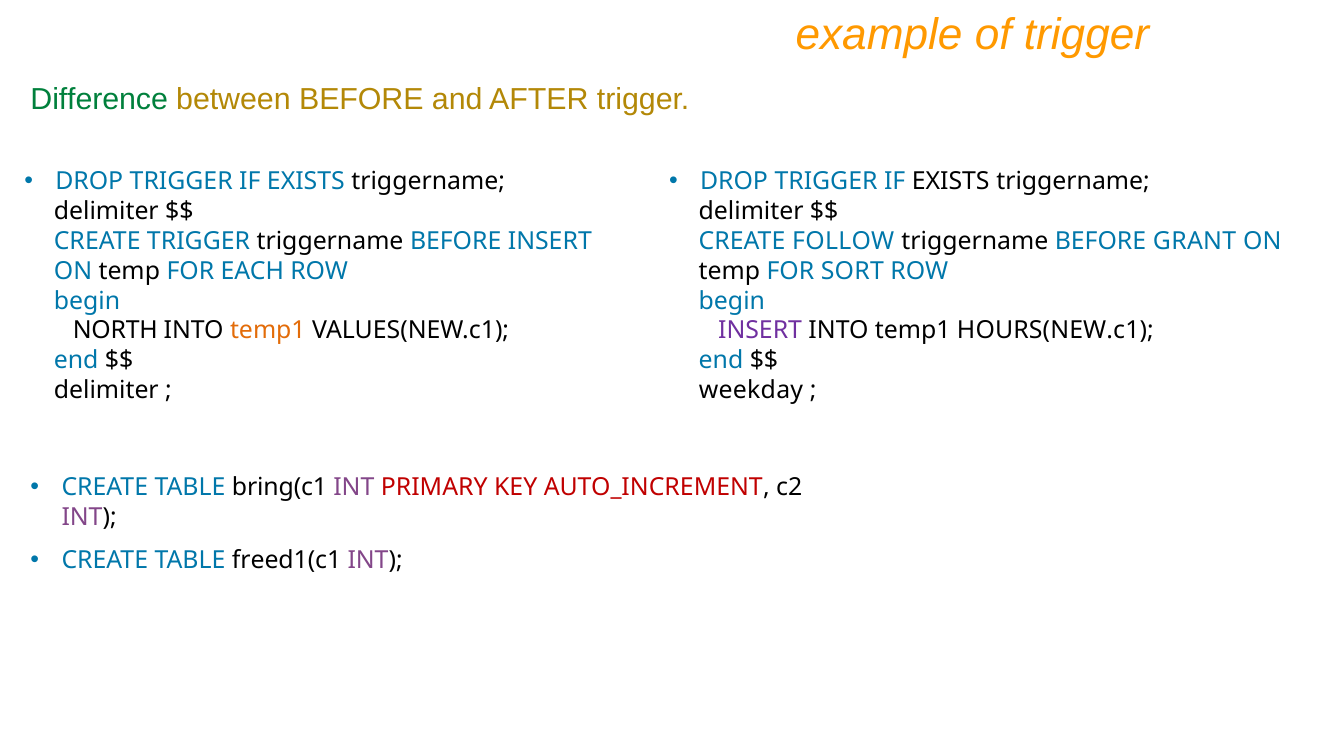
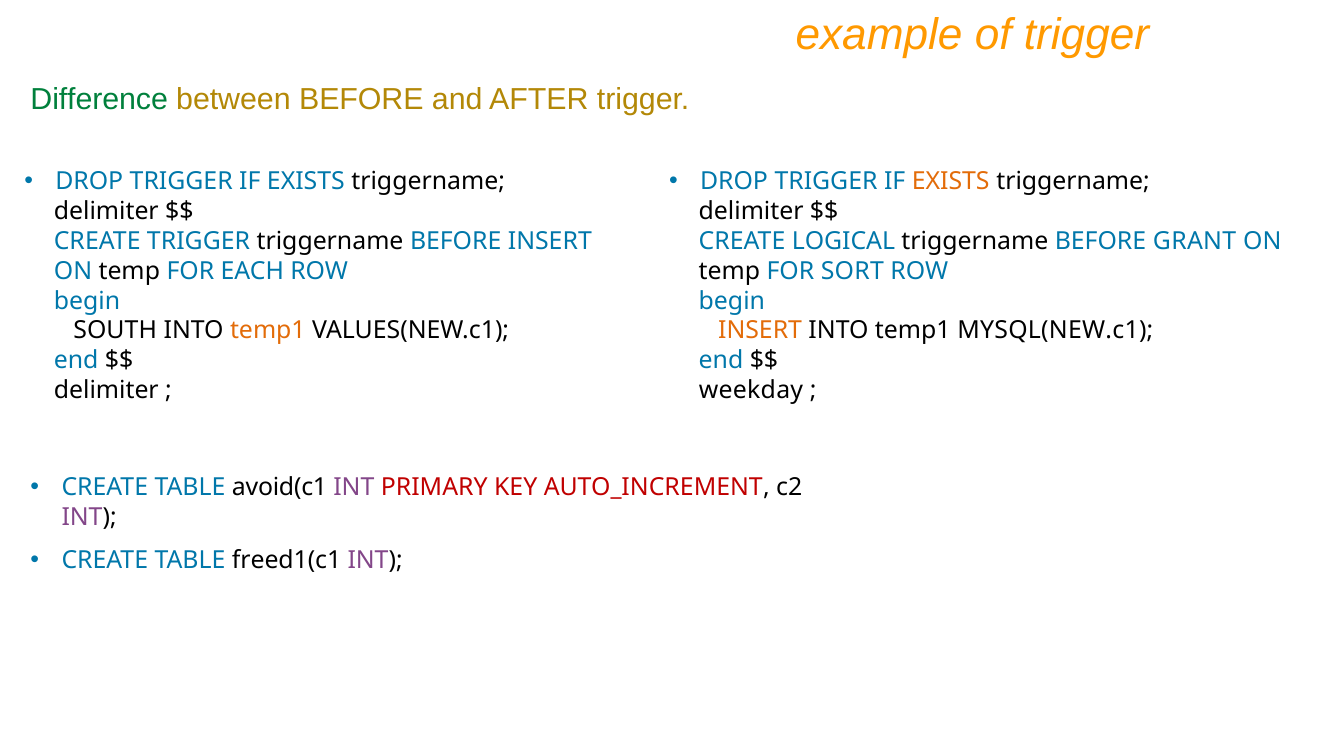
EXISTS at (951, 182) colour: black -> orange
FOLLOW: FOLLOW -> LOGICAL
NORTH: NORTH -> SOUTH
INSERT at (760, 331) colour: purple -> orange
HOURS(NEW.c1: HOURS(NEW.c1 -> MYSQL(NEW.c1
bring(c1: bring(c1 -> avoid(c1
